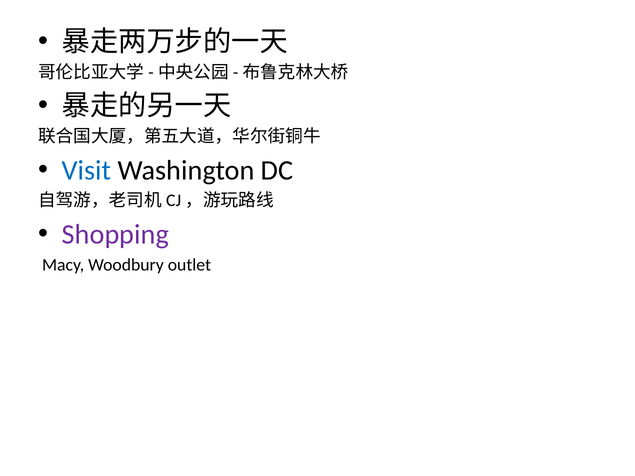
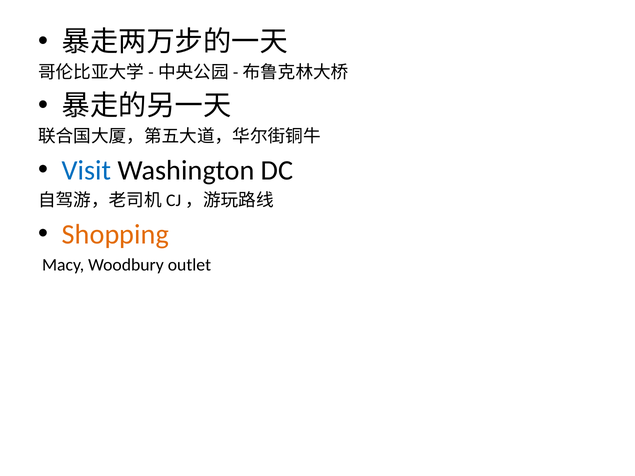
Shopping colour: purple -> orange
